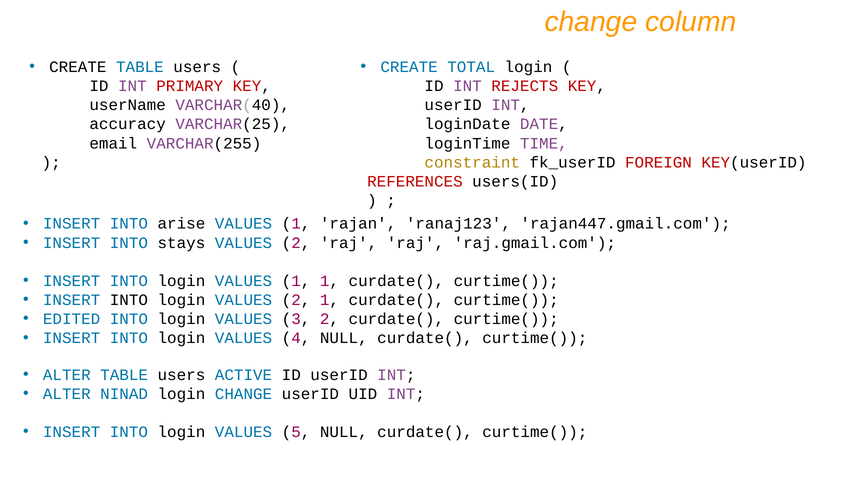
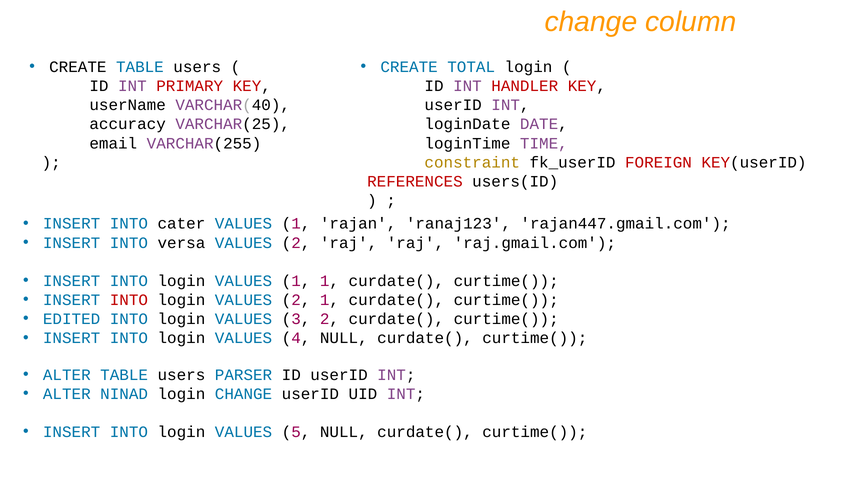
REJECTS: REJECTS -> HANDLER
arise: arise -> cater
stays: stays -> versa
INTO at (129, 300) colour: black -> red
ACTIVE: ACTIVE -> PARSER
